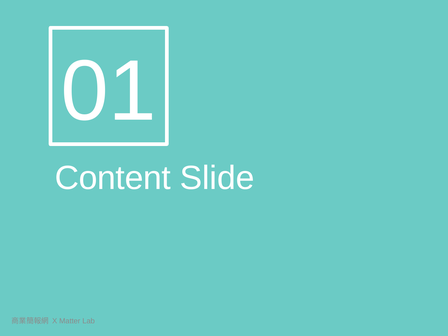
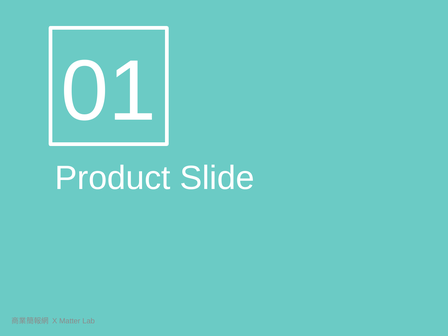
Content: Content -> Product
